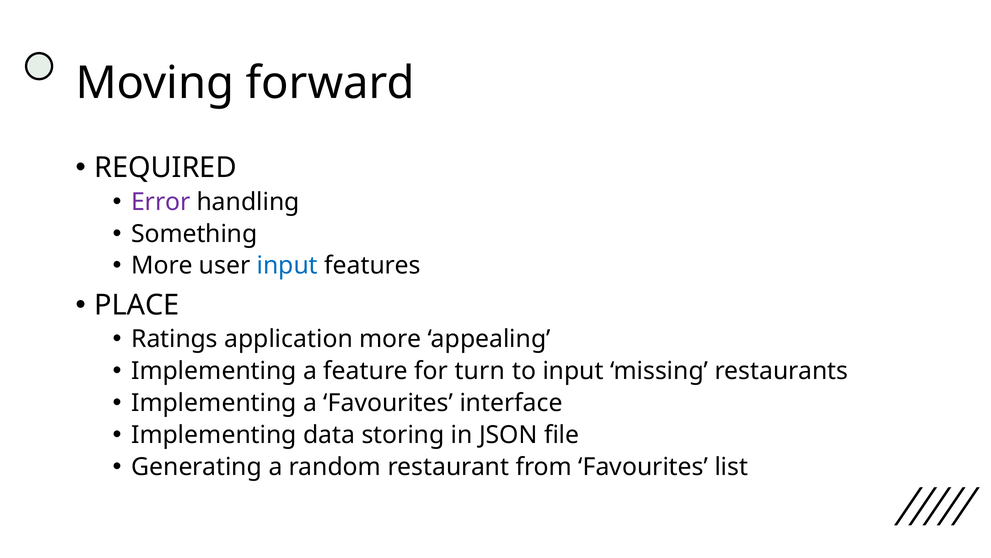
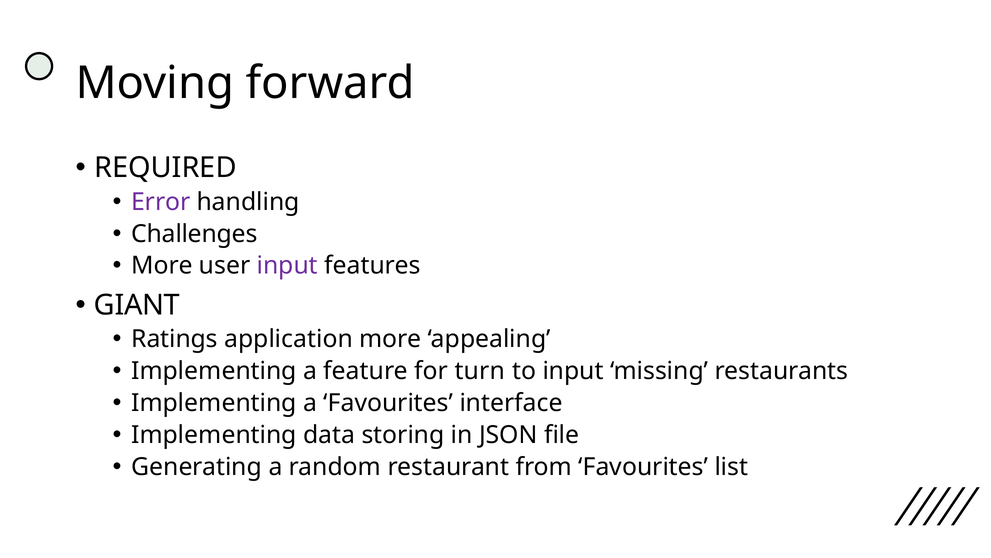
Something: Something -> Challenges
input at (287, 266) colour: blue -> purple
PLACE: PLACE -> GIANT
